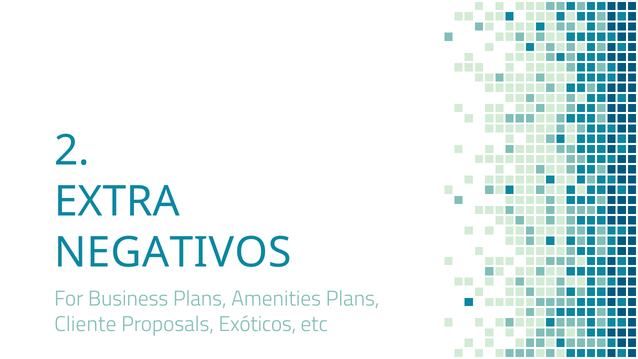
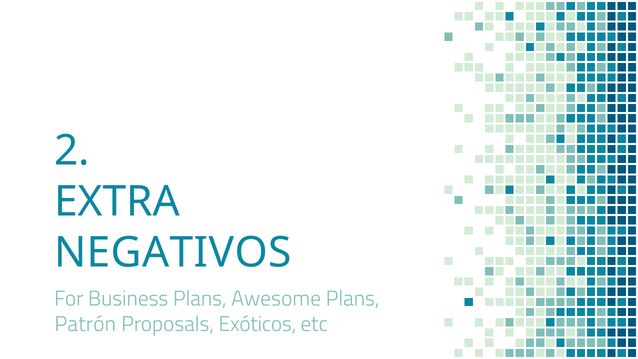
Amenities: Amenities -> Awesome
Cliente: Cliente -> Patrón
